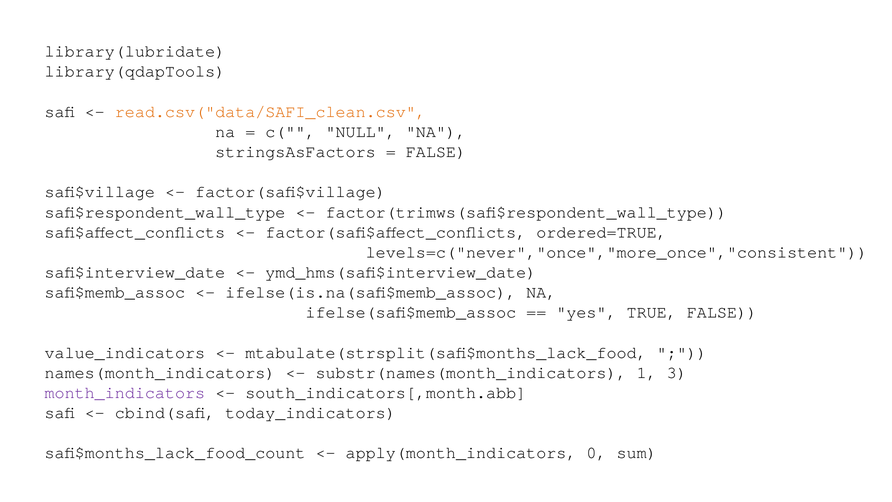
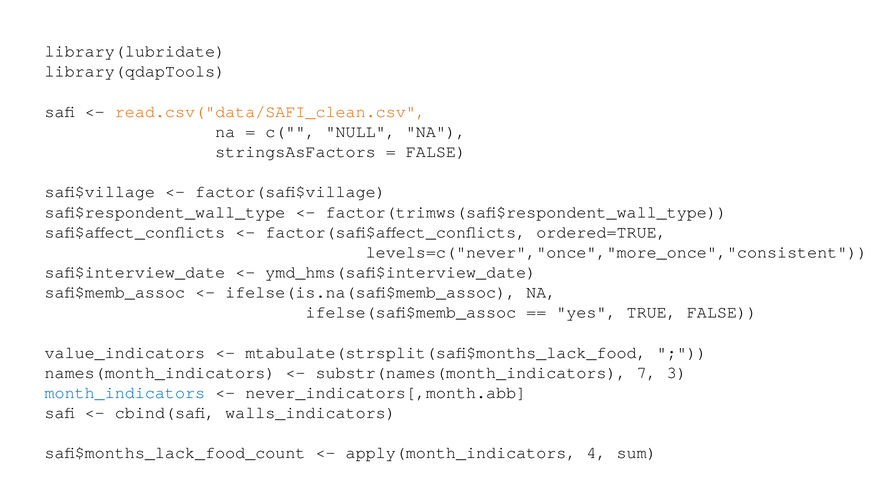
1: 1 -> 7
month_indicators colour: purple -> blue
south_indicators[,month.abb: south_indicators[,month.abb -> never_indicators[,month.abb
today_indicators: today_indicators -> walls_indicators
0: 0 -> 4
